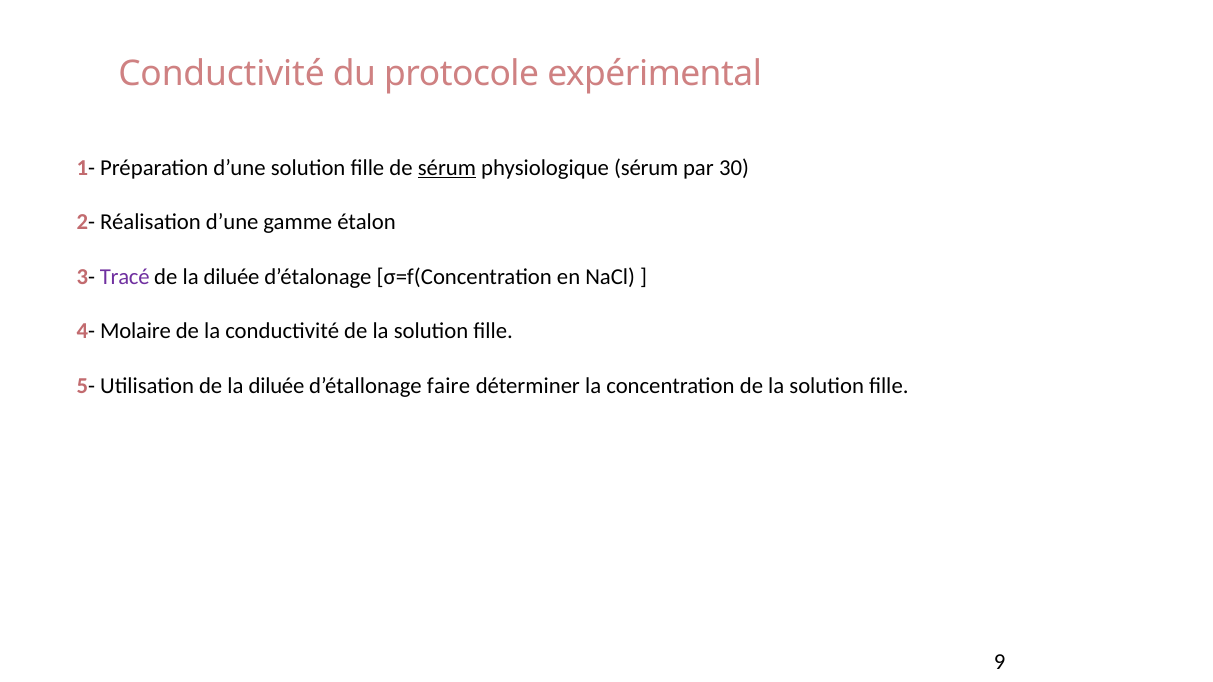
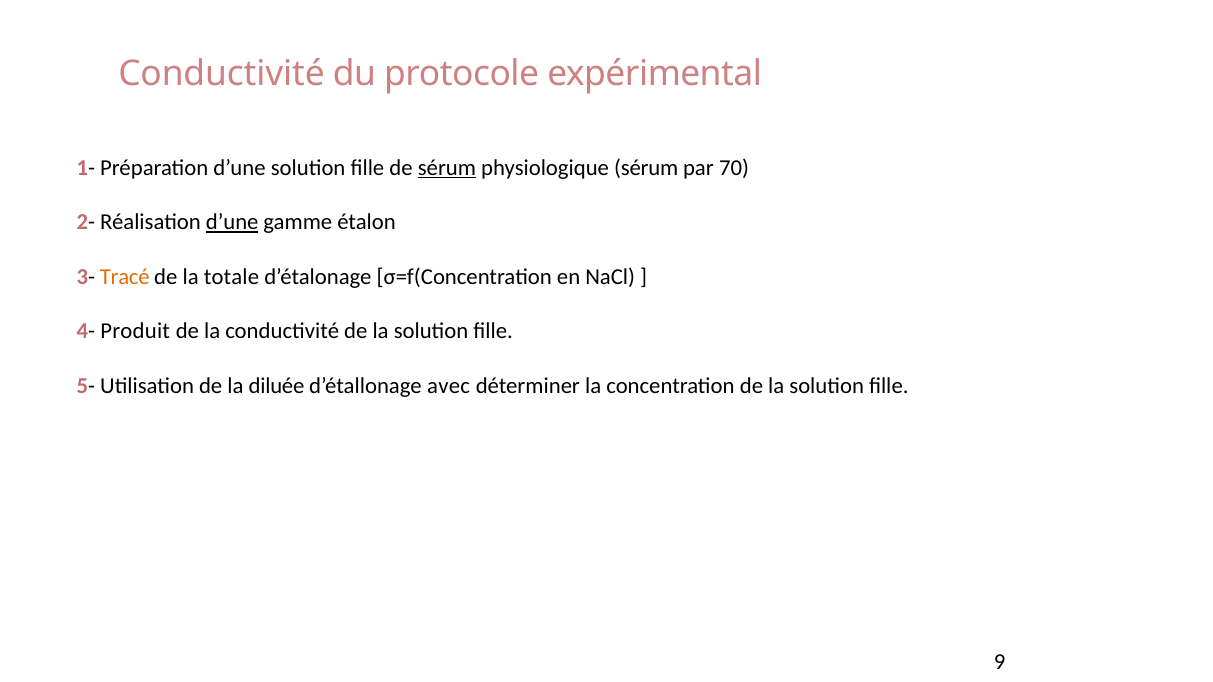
30: 30 -> 70
d’une at (232, 222) underline: none -> present
Tracé colour: purple -> orange
diluée at (232, 277): diluée -> totale
Molaire: Molaire -> Produit
faire: faire -> avec
